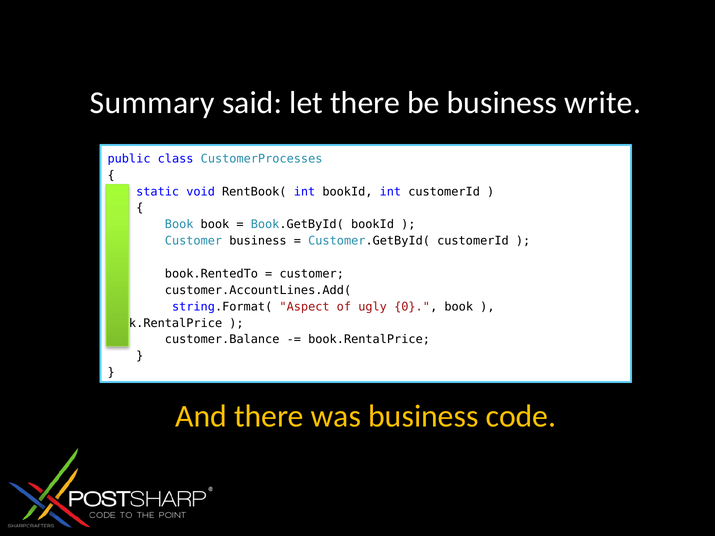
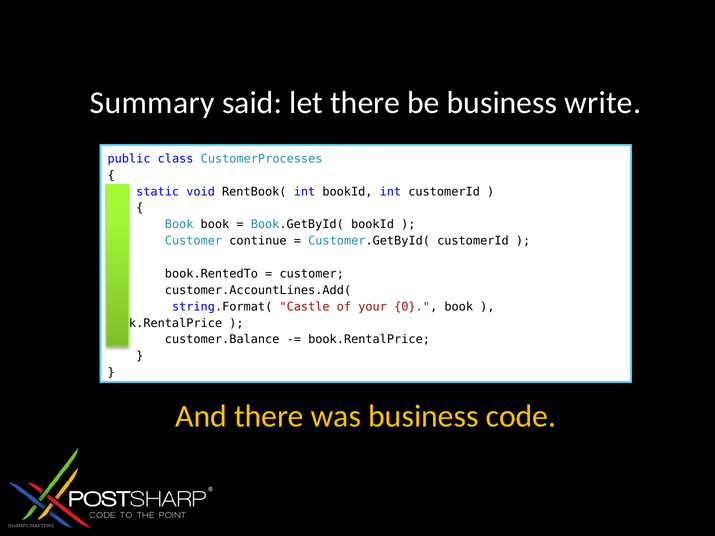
Customer business: business -> continue
Aspect: Aspect -> Castle
ugly: ugly -> your
